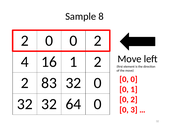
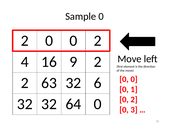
Sample 8: 8 -> 0
16 1: 1 -> 9
83: 83 -> 63
32 0: 0 -> 6
